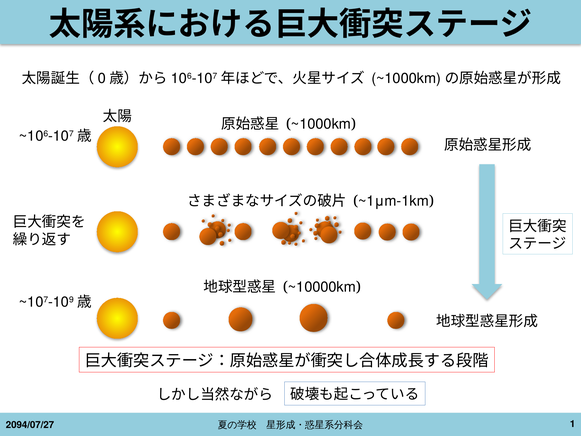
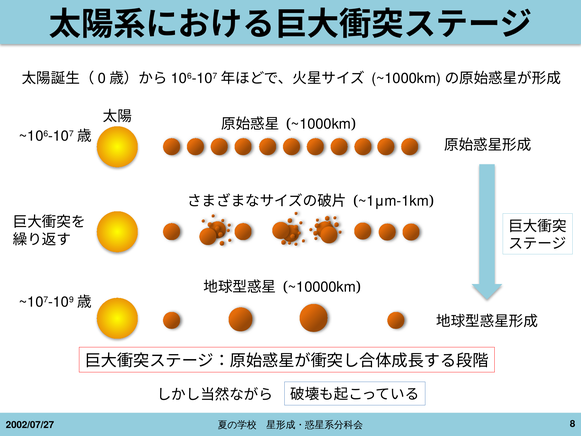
1: 1 -> 8
2094/07/27: 2094/07/27 -> 2002/07/27
